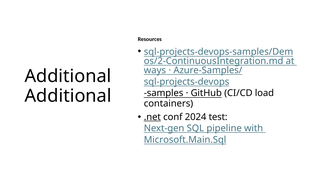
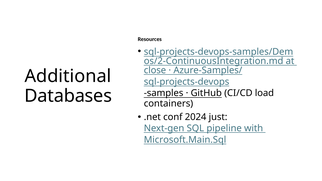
ways: ways -> close
Additional at (68, 96): Additional -> Databases
.net underline: present -> none
test: test -> just
